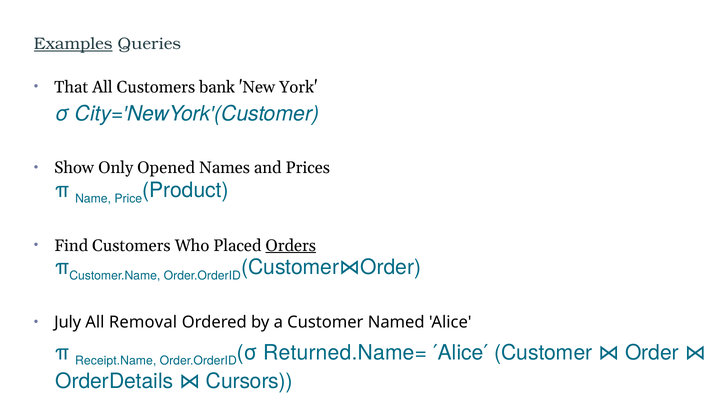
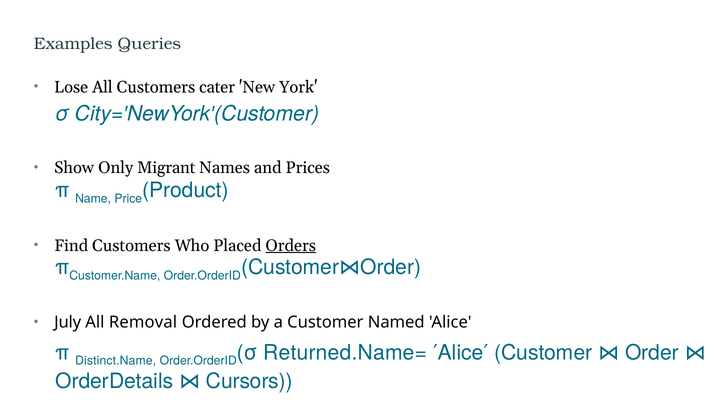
Examples underline: present -> none
That: That -> Lose
bank: bank -> cater
Opened: Opened -> Migrant
Receipt.Name: Receipt.Name -> Distinct.Name
